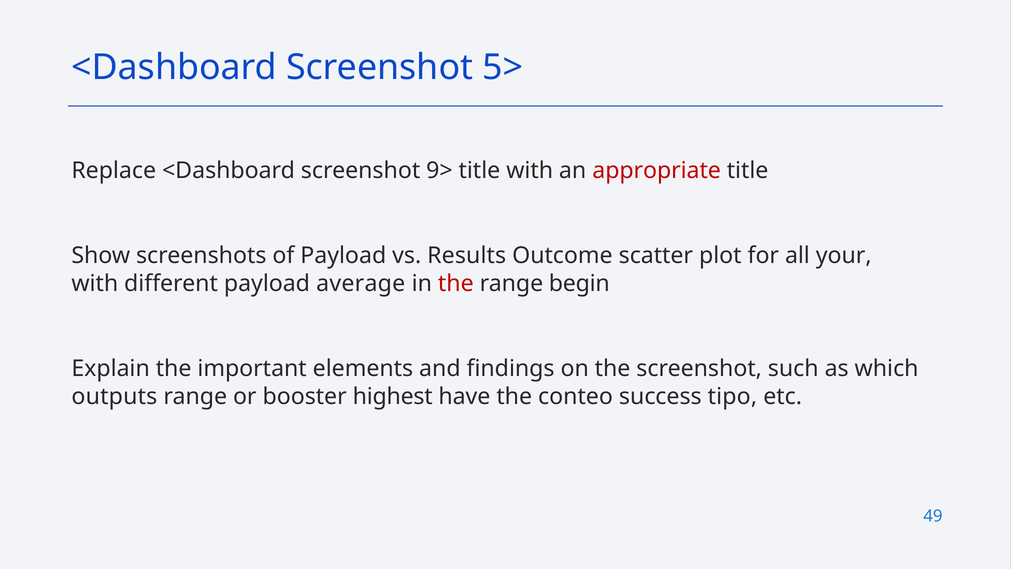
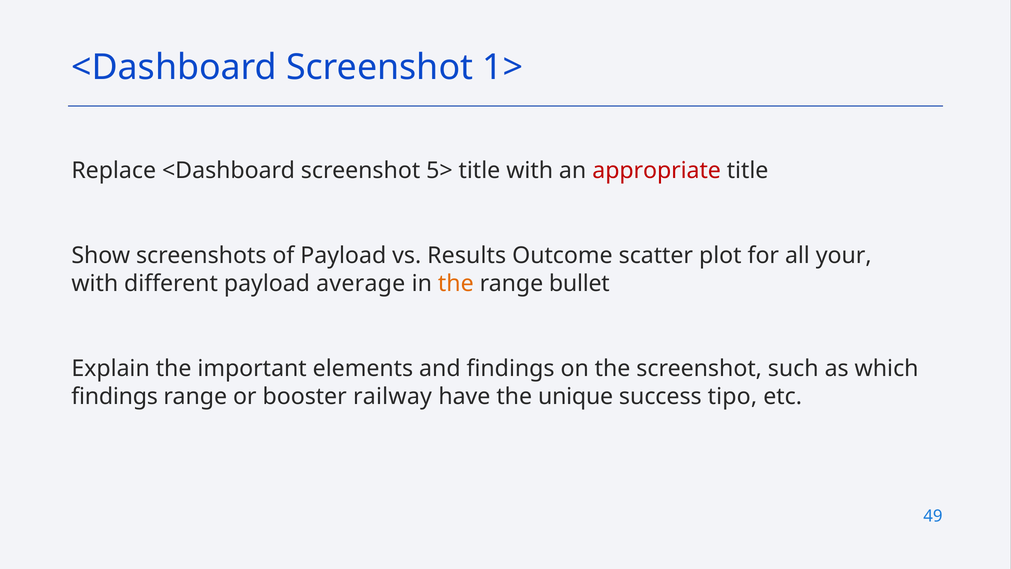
5>: 5> -> 1>
9>: 9> -> 5>
the at (456, 283) colour: red -> orange
begin: begin -> bullet
outputs at (114, 396): outputs -> findings
highest: highest -> railway
conteo: conteo -> unique
